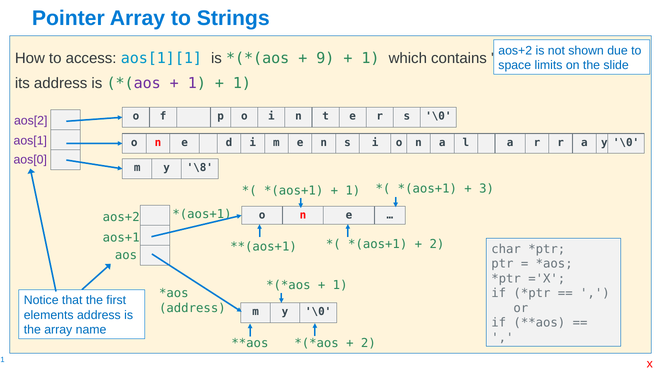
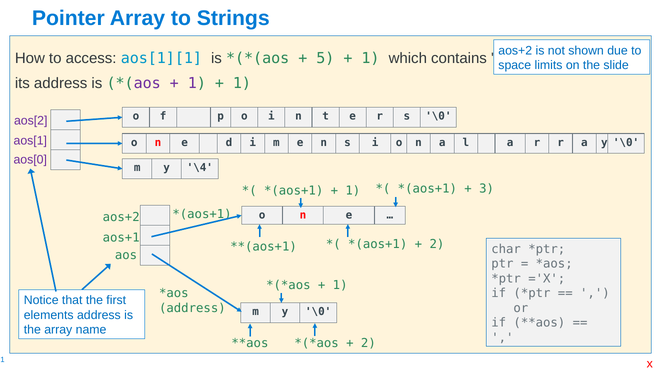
9: 9 -> 5
\8: \8 -> \4
